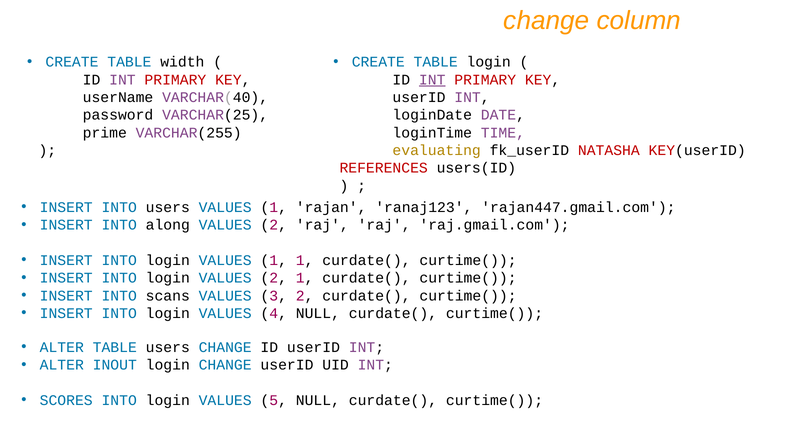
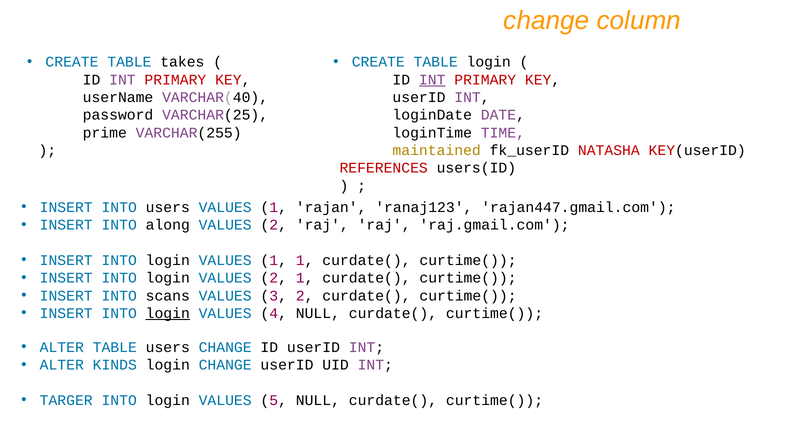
width: width -> takes
evaluating: evaluating -> maintained
login at (168, 313) underline: none -> present
INOUT: INOUT -> KINDS
SCORES: SCORES -> TARGER
